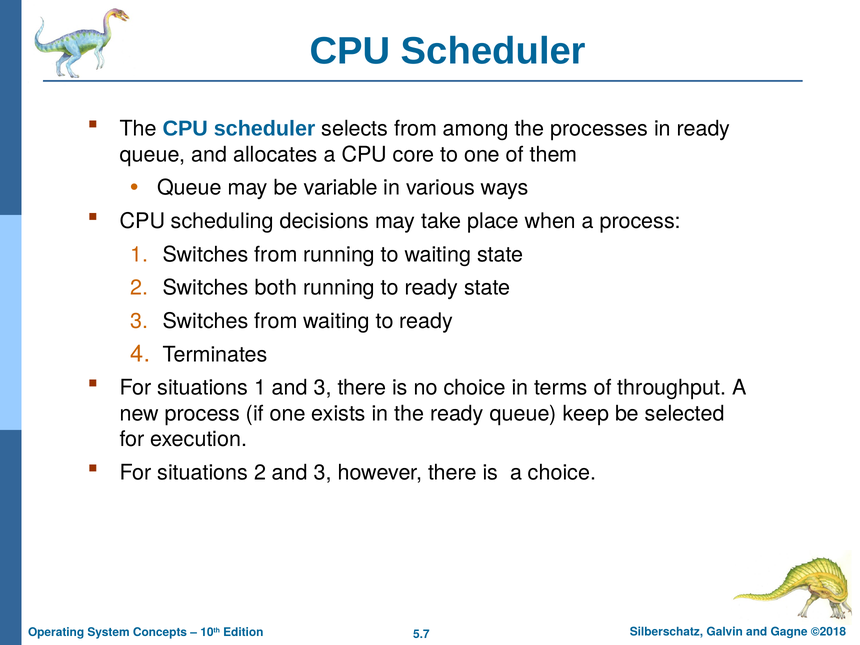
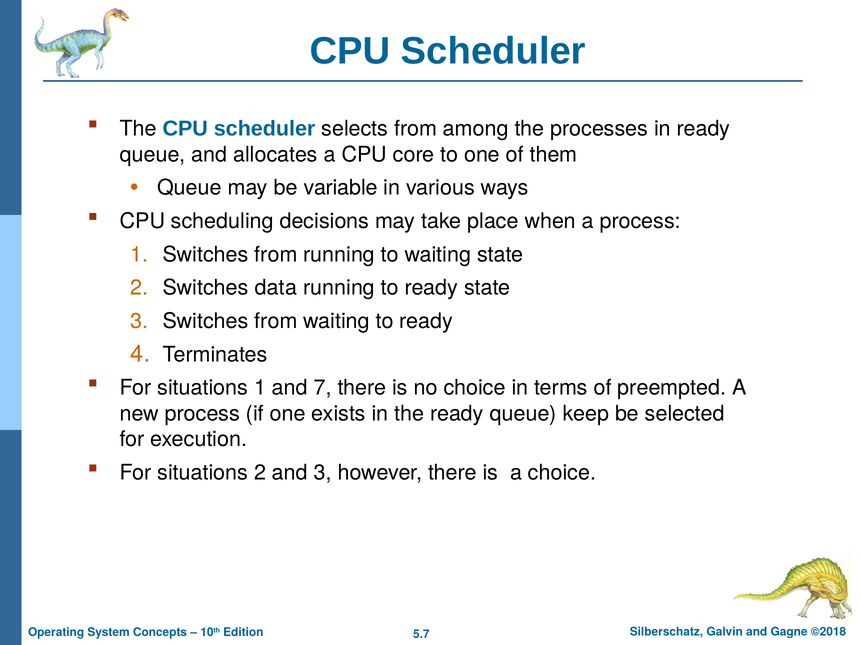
both: both -> data
1 and 3: 3 -> 7
throughput: throughput -> preempted
